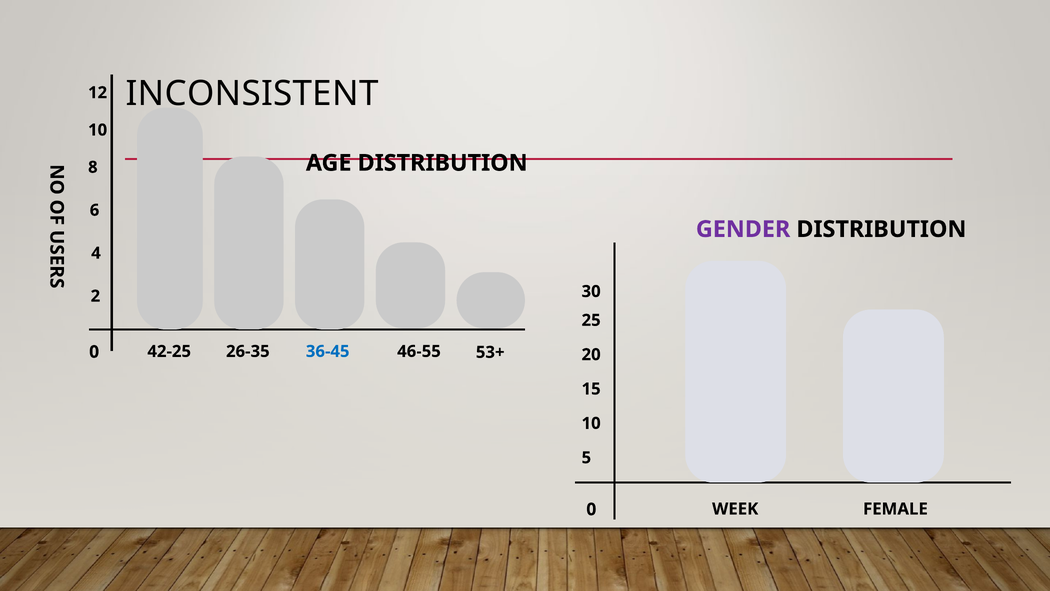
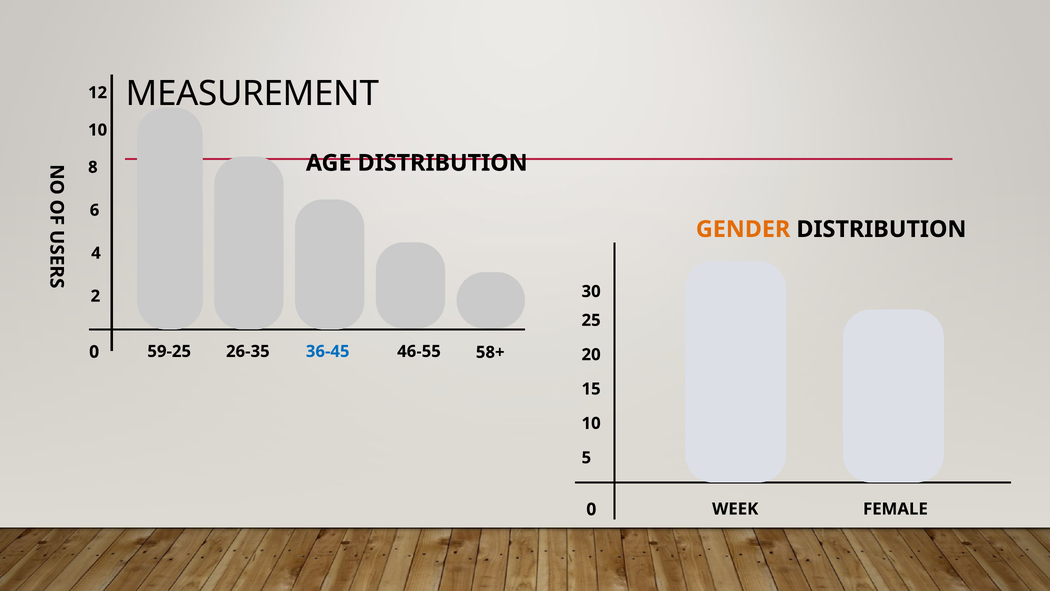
INCONSISTENT: INCONSISTENT -> MEASUREMENT
GENDER colour: purple -> orange
42-25: 42-25 -> 59-25
53+: 53+ -> 58+
